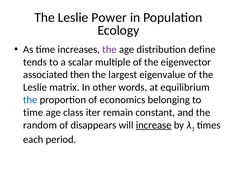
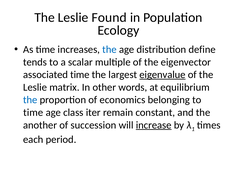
Power: Power -> Found
the at (109, 50) colour: purple -> blue
associated then: then -> time
eigenvalue underline: none -> present
random: random -> another
disappears: disappears -> succession
